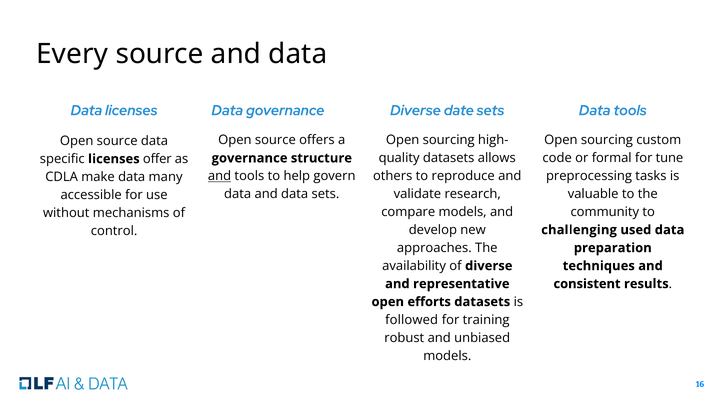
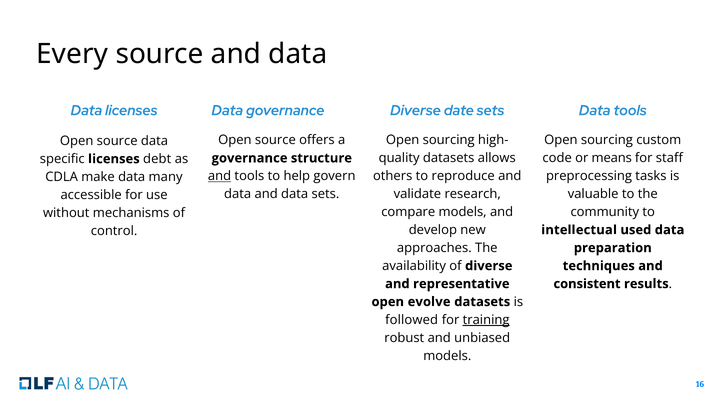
formal: formal -> means
tune: tune -> staff
offer: offer -> debt
challenging: challenging -> intellectual
efforts: efforts -> evolve
training underline: none -> present
